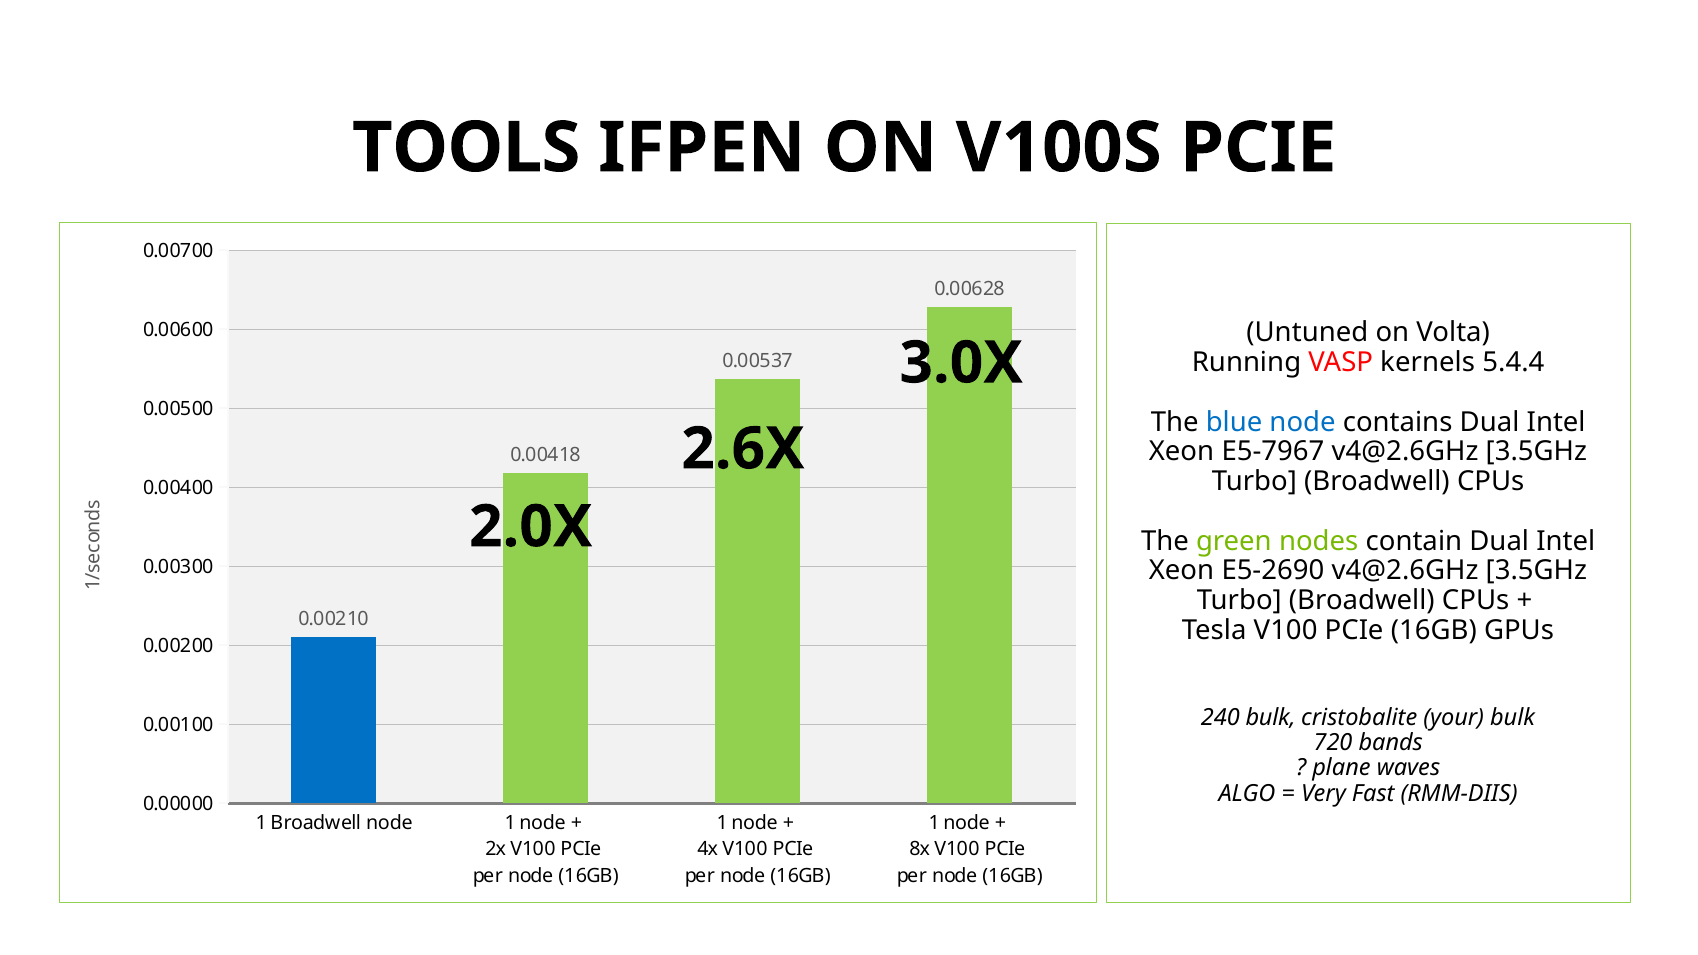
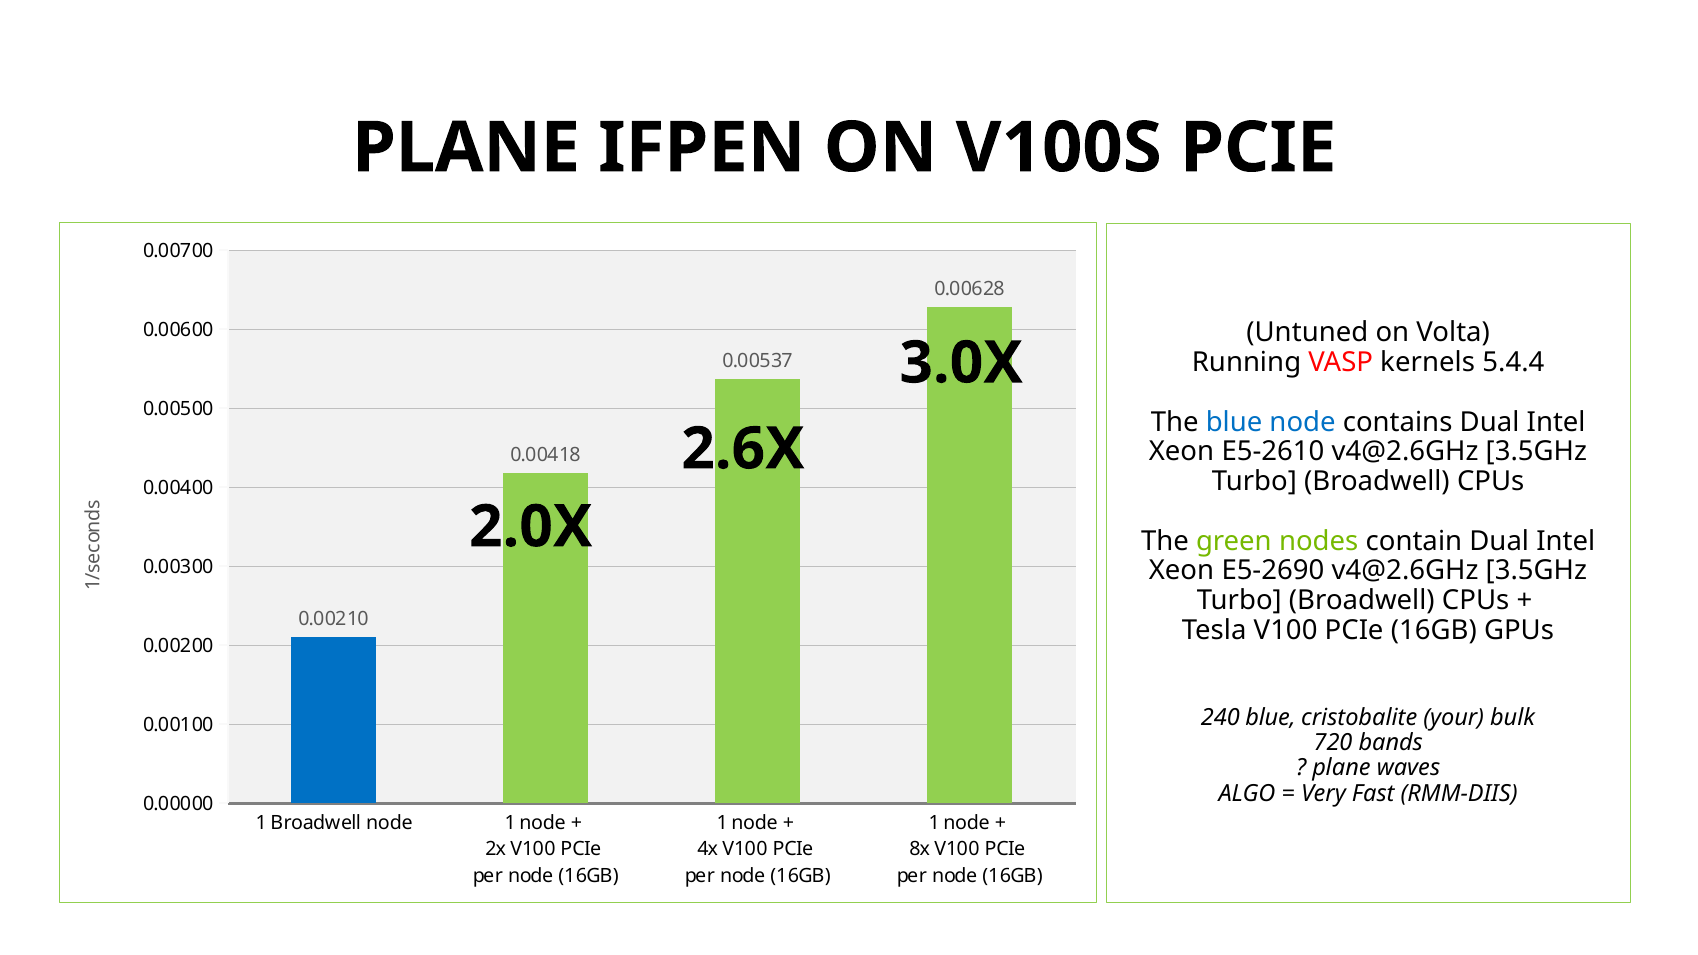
TOOLS at (466, 148): TOOLS -> PLANE
E5-7967: E5-7967 -> E5-2610
240 bulk: bulk -> blue
